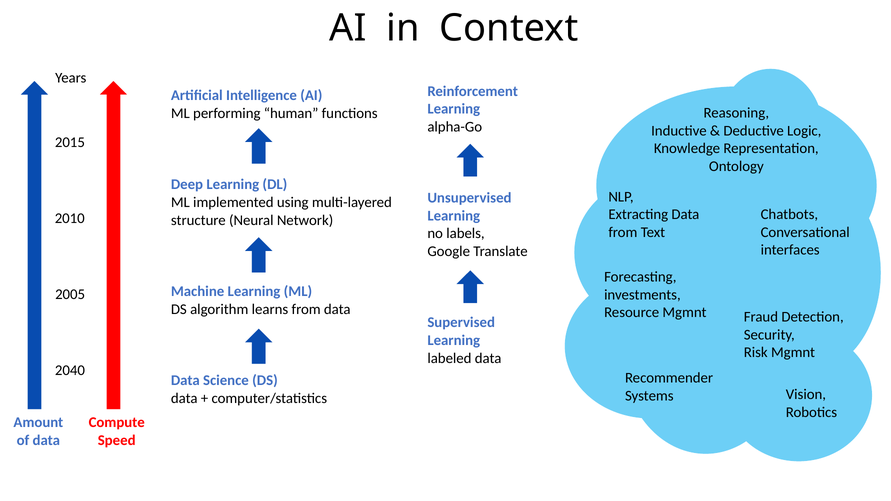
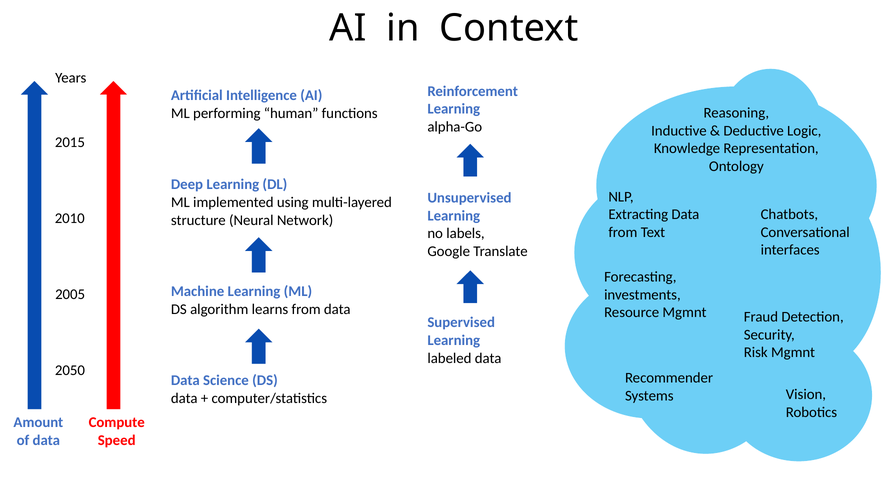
2040: 2040 -> 2050
